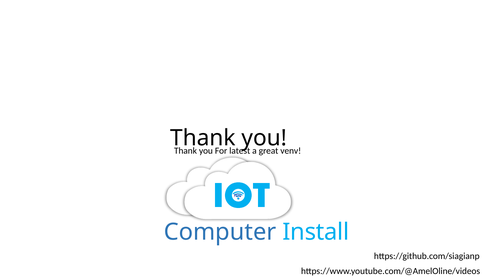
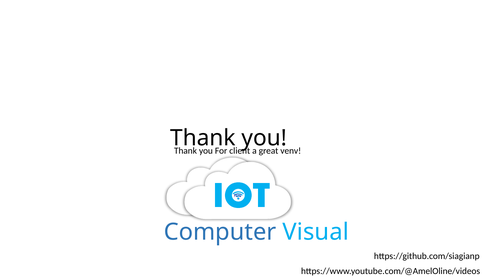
latest: latest -> client
Install: Install -> Visual
